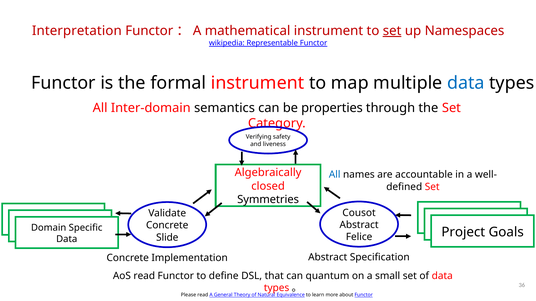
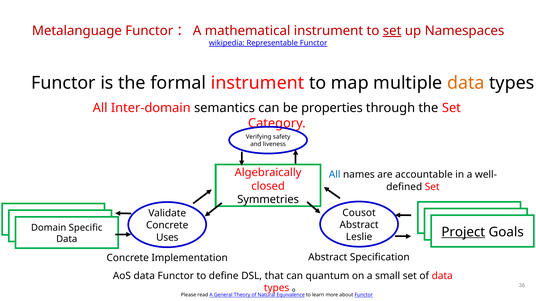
Interpretation: Interpretation -> Metalanguage
data at (466, 83) colour: blue -> orange
Felice: Felice -> Leslie
Slide: Slide -> Uses
Project underline: none -> present
AoS read: read -> data
